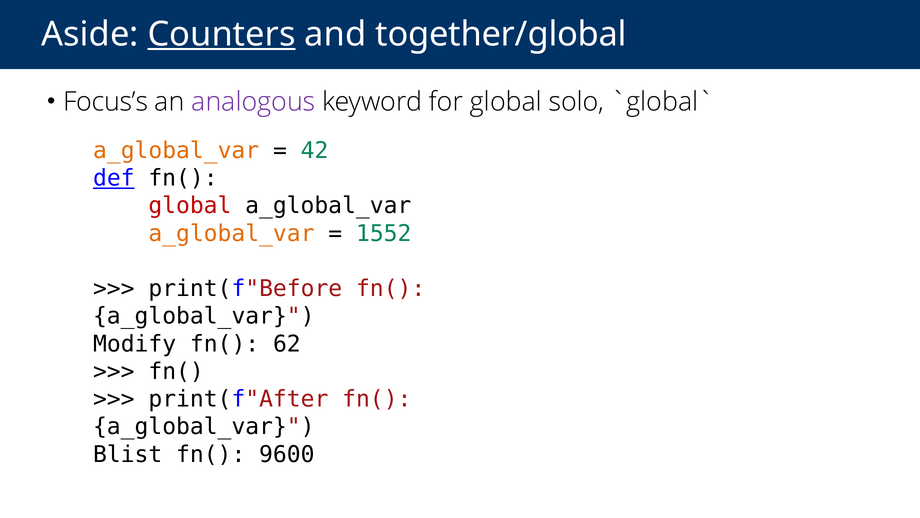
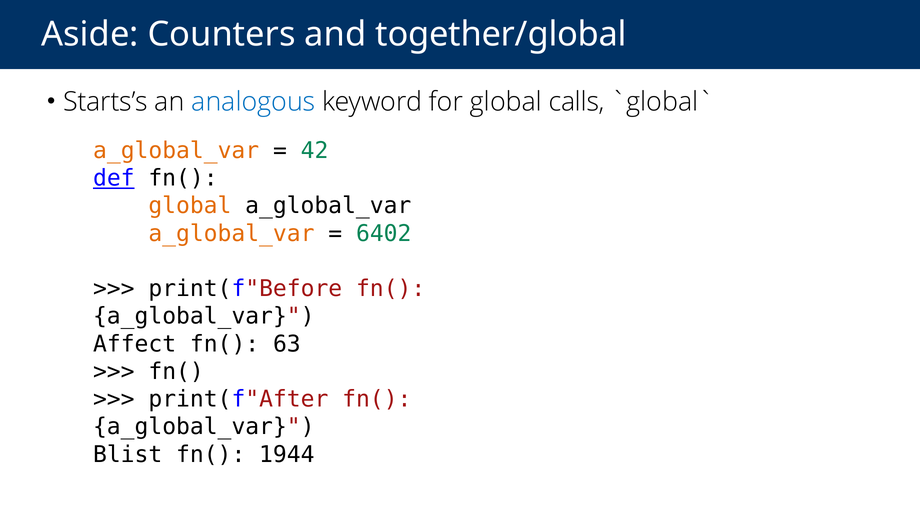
Counters underline: present -> none
Focus’s: Focus’s -> Starts’s
analogous colour: purple -> blue
solo: solo -> calls
global at (190, 206) colour: red -> orange
1552: 1552 -> 6402
Modify: Modify -> Affect
62: 62 -> 63
9600: 9600 -> 1944
